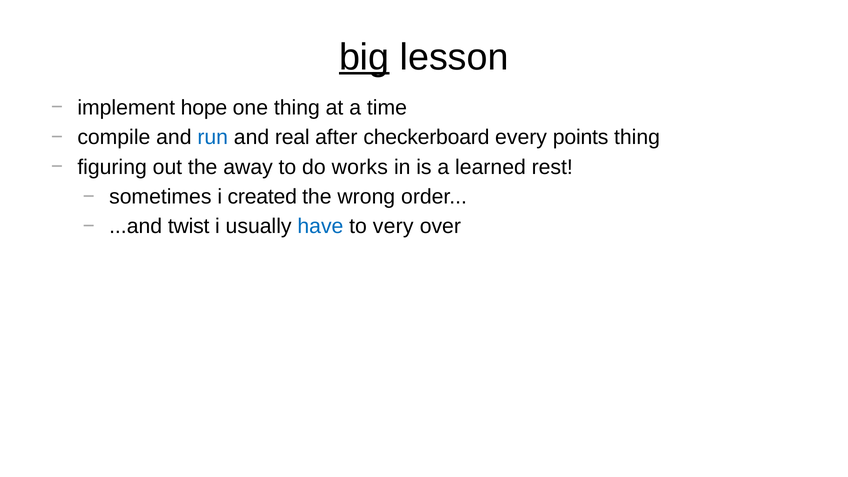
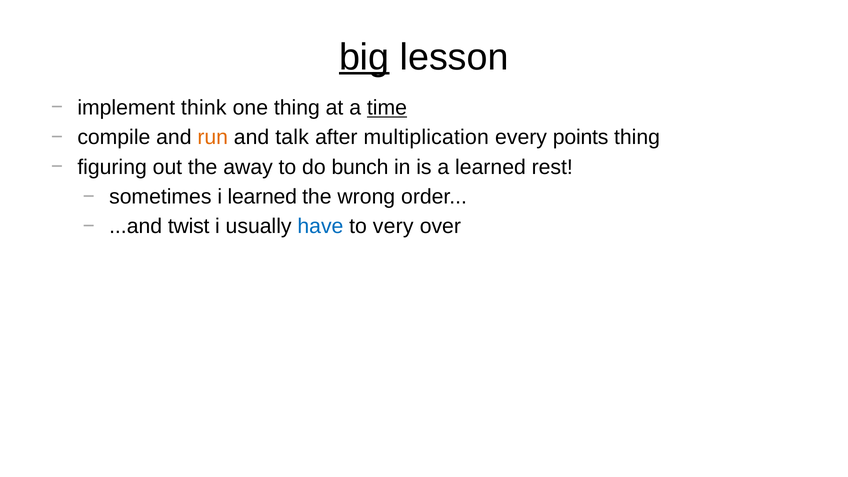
hope: hope -> think
time underline: none -> present
run colour: blue -> orange
real: real -> talk
checkerboard: checkerboard -> multiplication
works: works -> bunch
i created: created -> learned
